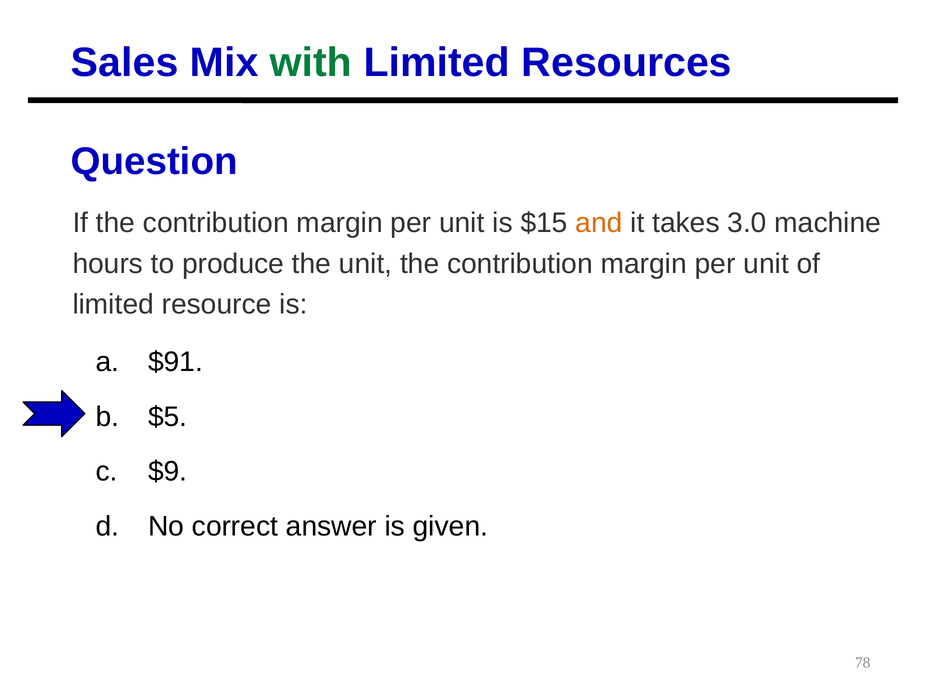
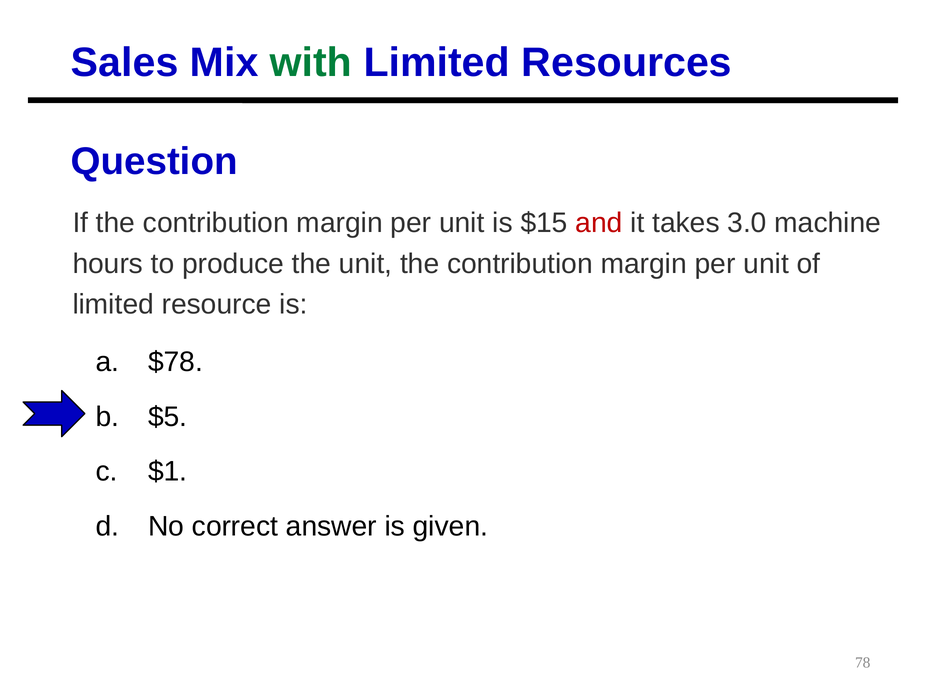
and colour: orange -> red
$91: $91 -> $78
$9: $9 -> $1
